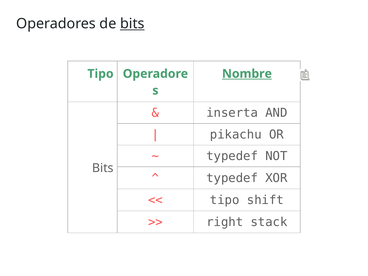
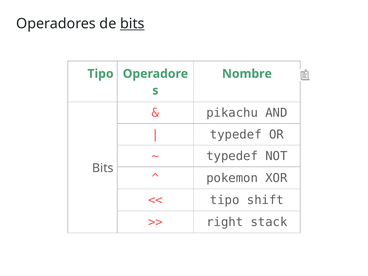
Nombre underline: present -> none
inserta: inserta -> pikachu
pikachu at (236, 135): pikachu -> typedef
typedef at (232, 178): typedef -> pokemon
